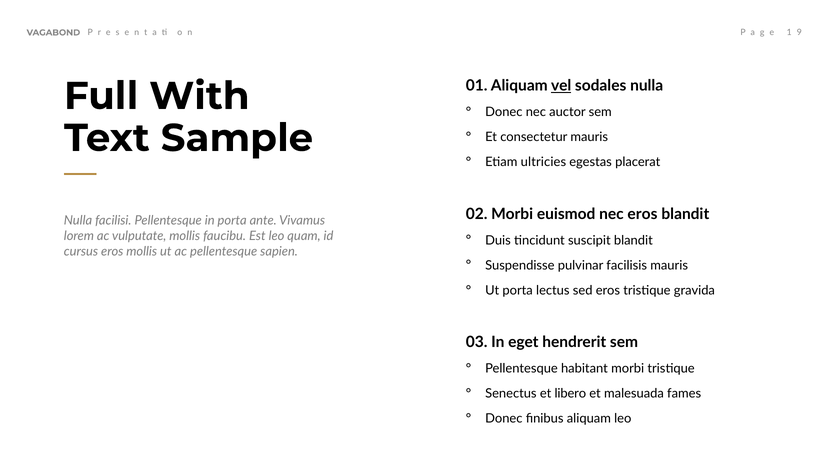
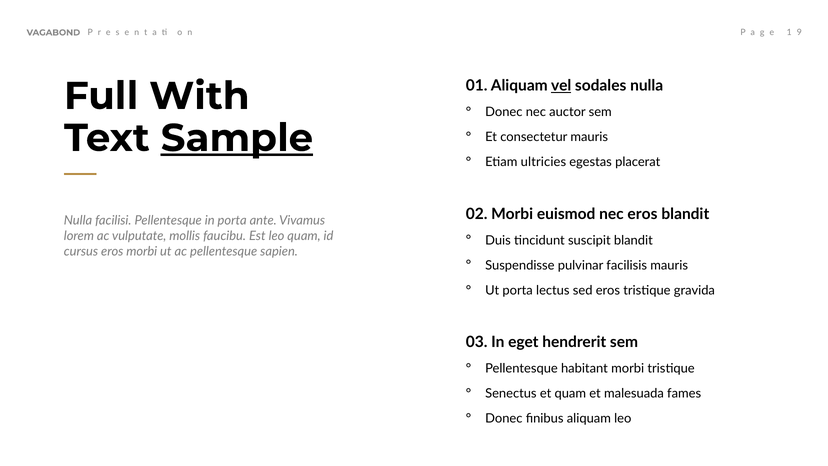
Sample underline: none -> present
eros mollis: mollis -> morbi
et libero: libero -> quam
